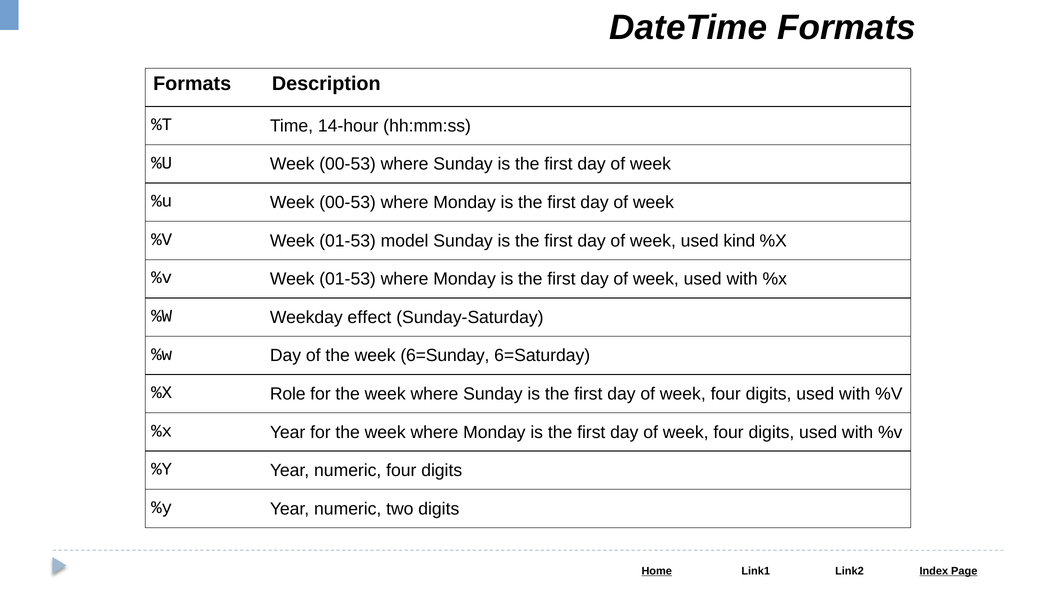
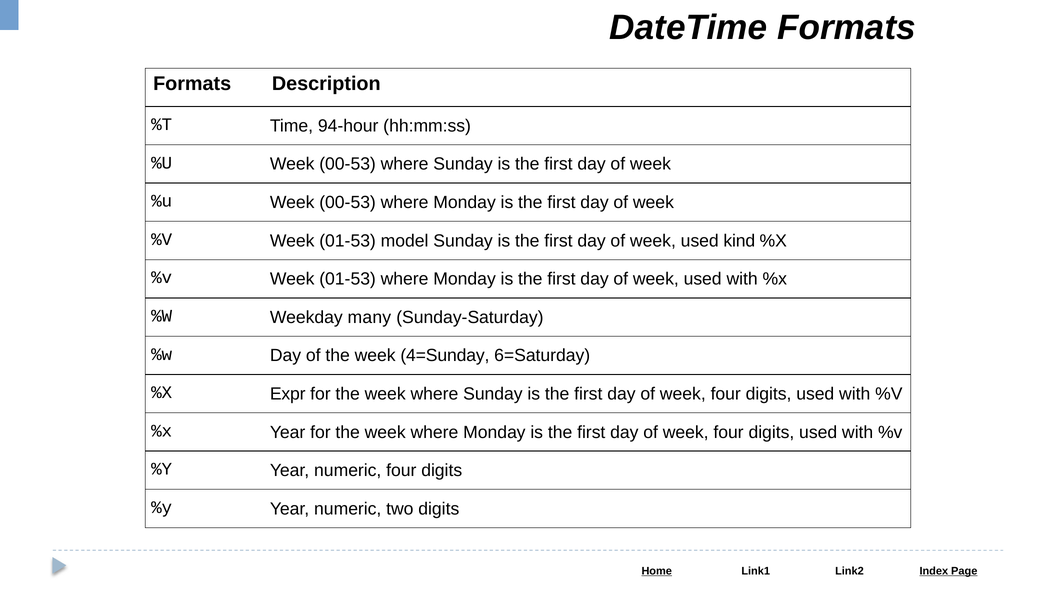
14-hour: 14-hour -> 94-hour
effect: effect -> many
6=Sunday: 6=Sunday -> 4=Sunday
Role: Role -> Expr
